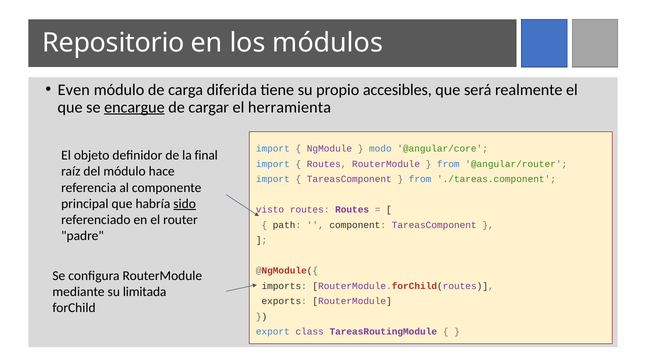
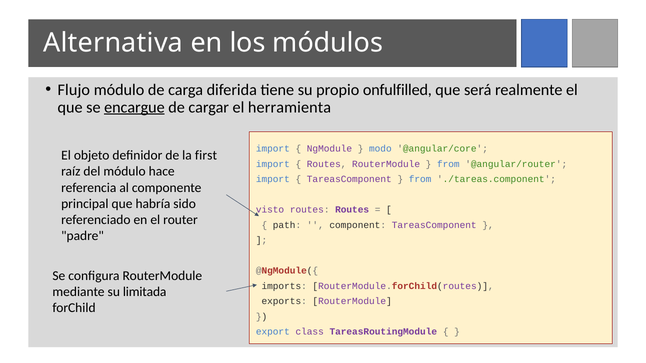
Repositorio: Repositorio -> Alternativa
Even: Even -> Flujo
accesibles: accesibles -> onfulfilled
final: final -> first
sido underline: present -> none
